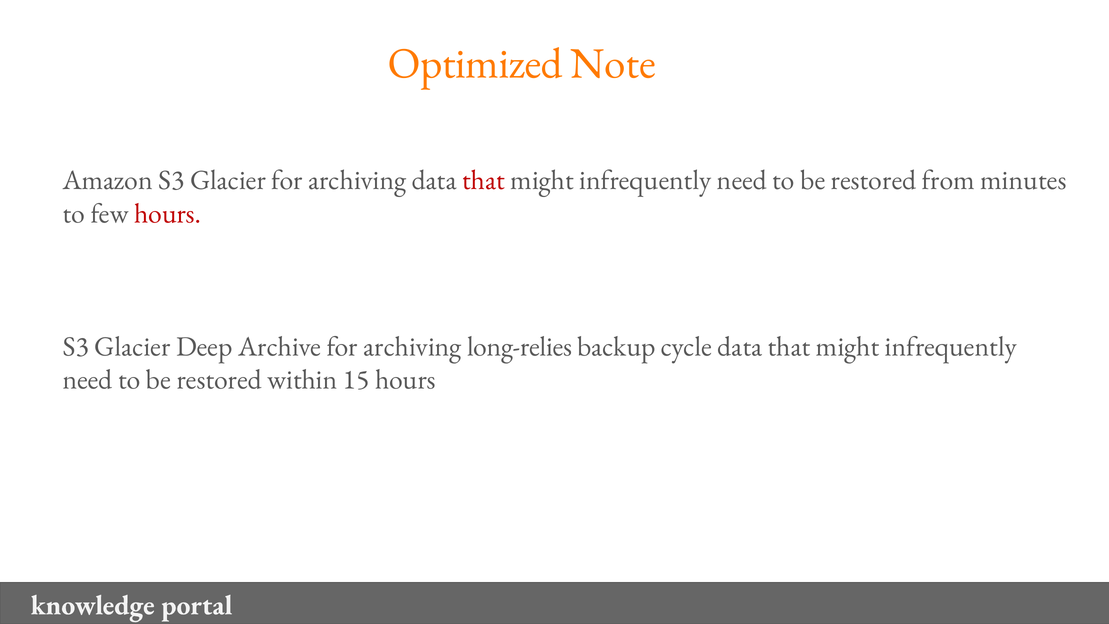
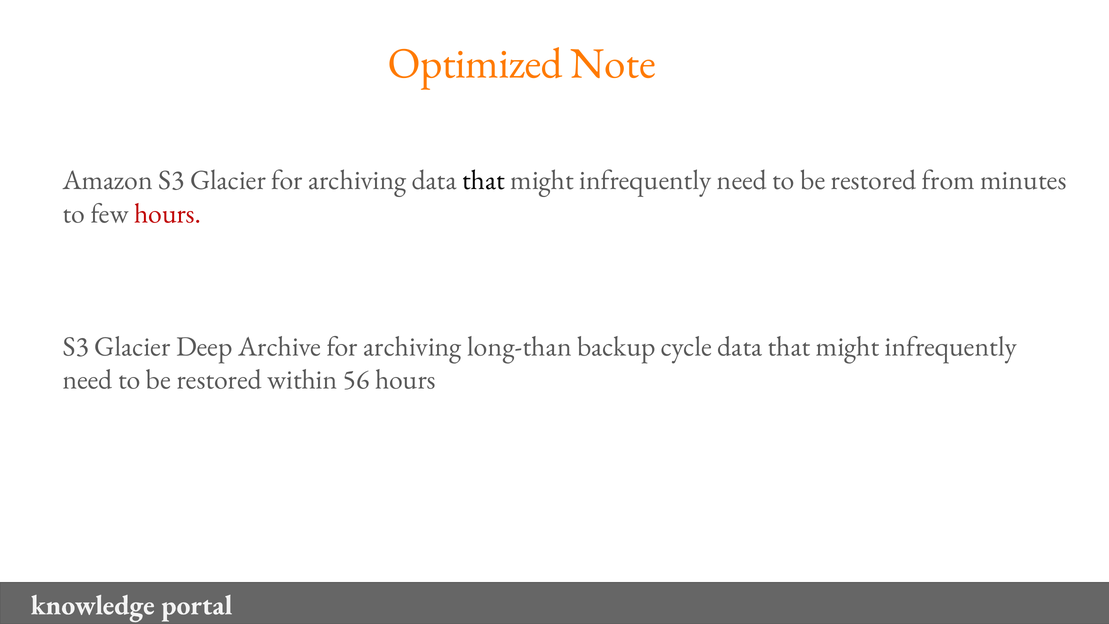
that at (484, 180) colour: red -> black
long-relies: long-relies -> long-than
15: 15 -> 56
